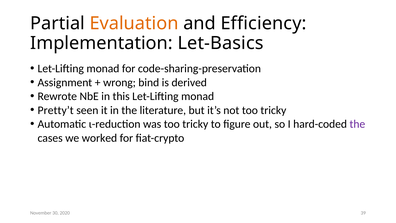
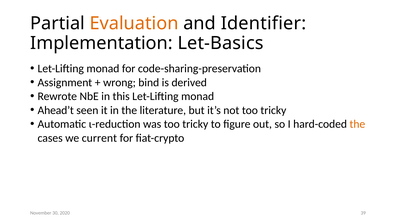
Efficiency: Efficiency -> Identifier
Pretty’t: Pretty’t -> Ahead’t
the at (357, 124) colour: purple -> orange
worked: worked -> current
